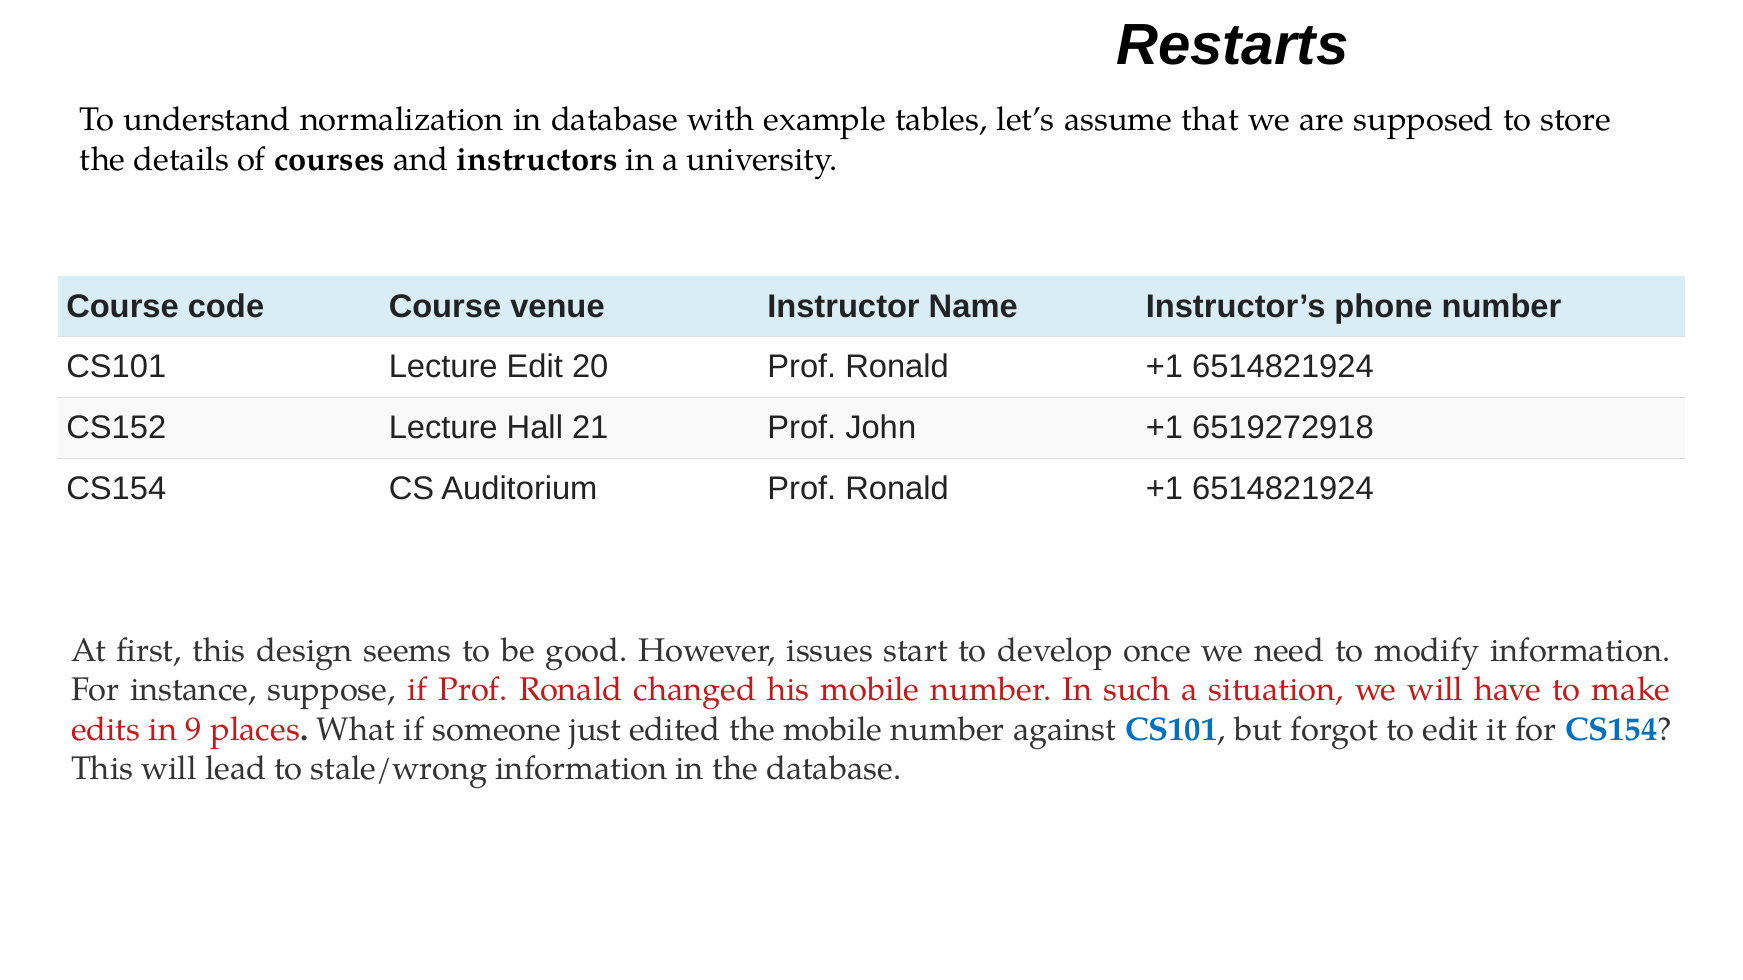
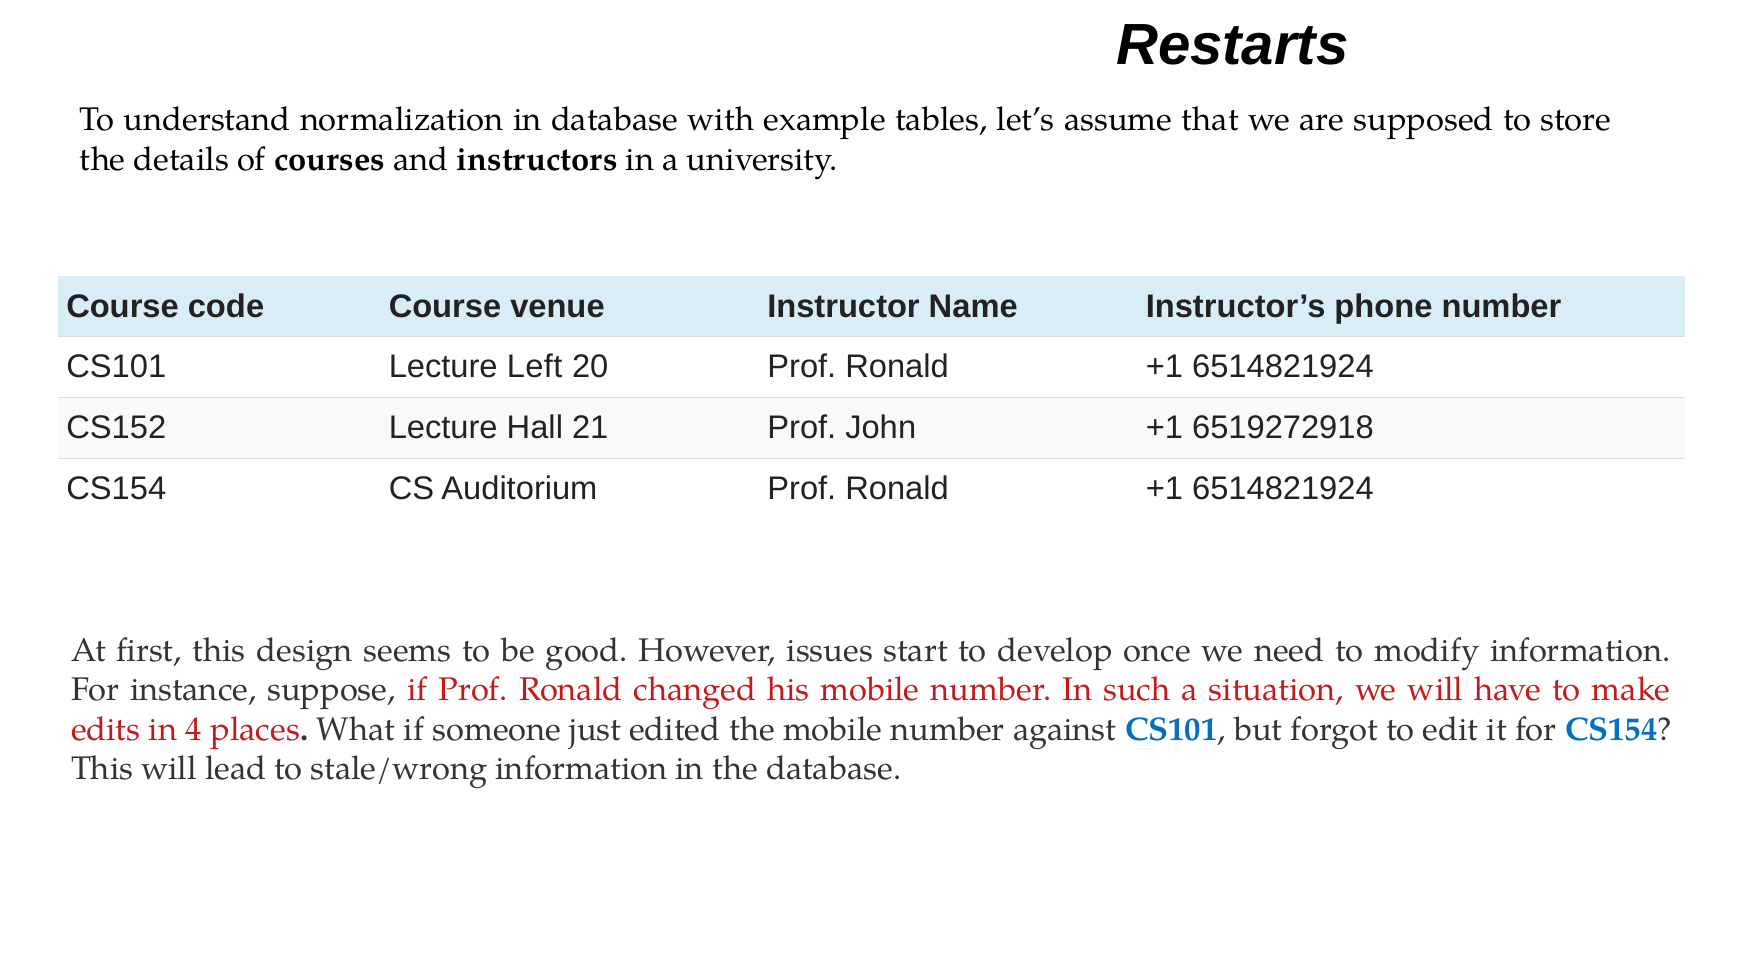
Lecture Edit: Edit -> Left
9: 9 -> 4
